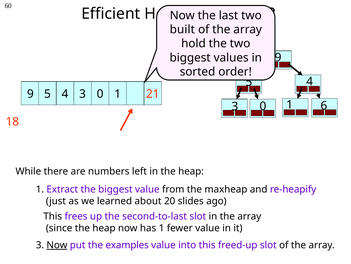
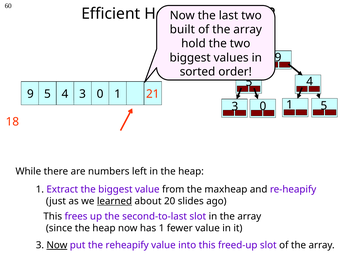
6 at (324, 105): 6 -> 5
learned underline: none -> present
examples: examples -> reheapify
